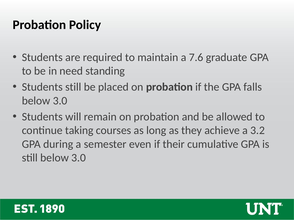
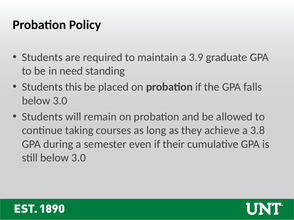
7.6: 7.6 -> 3.9
Students still: still -> this
3.2: 3.2 -> 3.8
